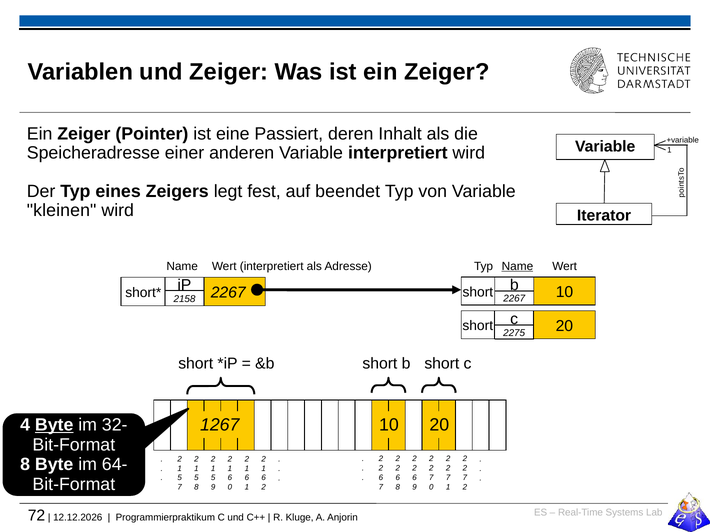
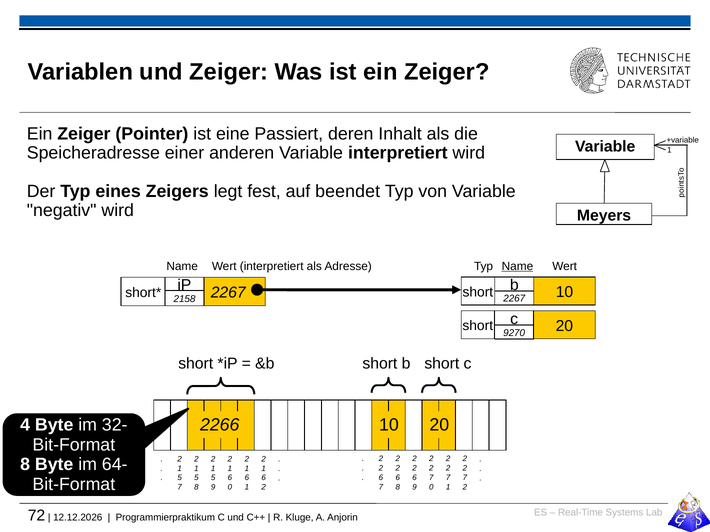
kleinen: kleinen -> negativ
Iterator: Iterator -> Meyers
2275: 2275 -> 9270
1267: 1267 -> 2266
Byte at (54, 425) underline: present -> none
